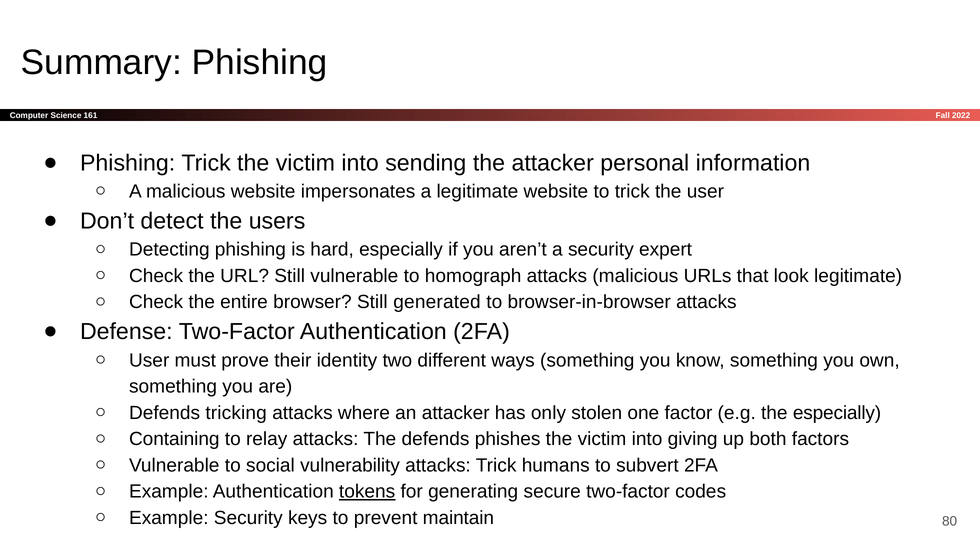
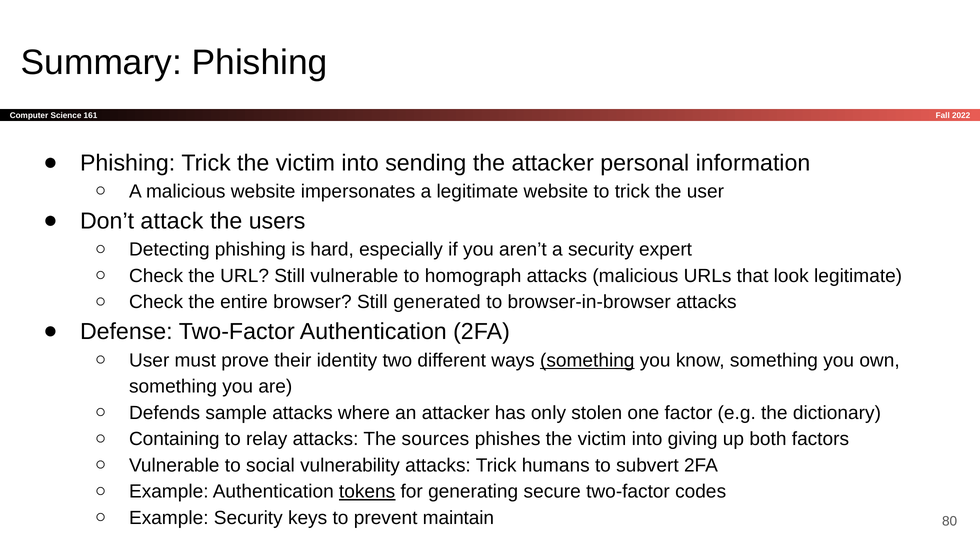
detect: detect -> attack
something at (587, 360) underline: none -> present
tricking: tricking -> sample
the especially: especially -> dictionary
The defends: defends -> sources
